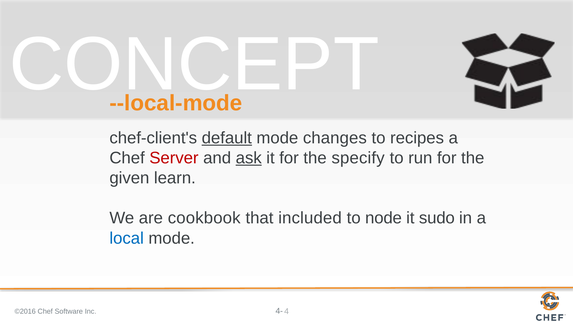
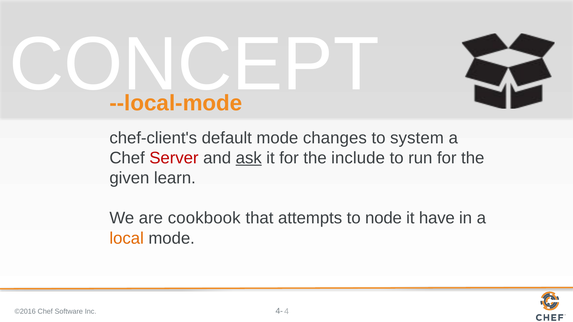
default underline: present -> none
recipes: recipes -> system
specify: specify -> include
included: included -> attempts
sudo: sudo -> have
local colour: blue -> orange
